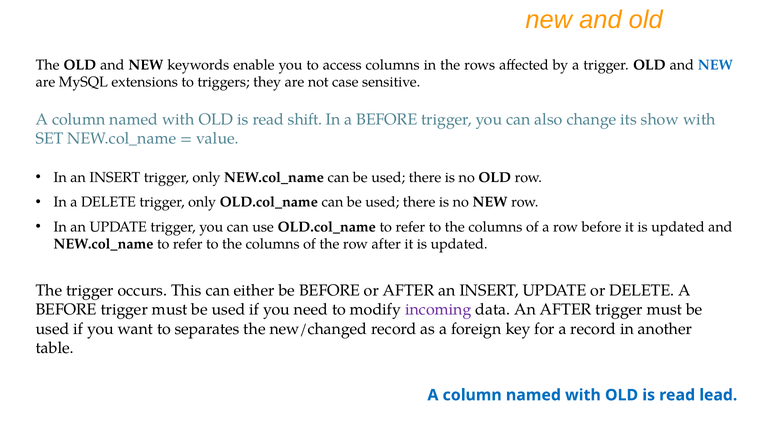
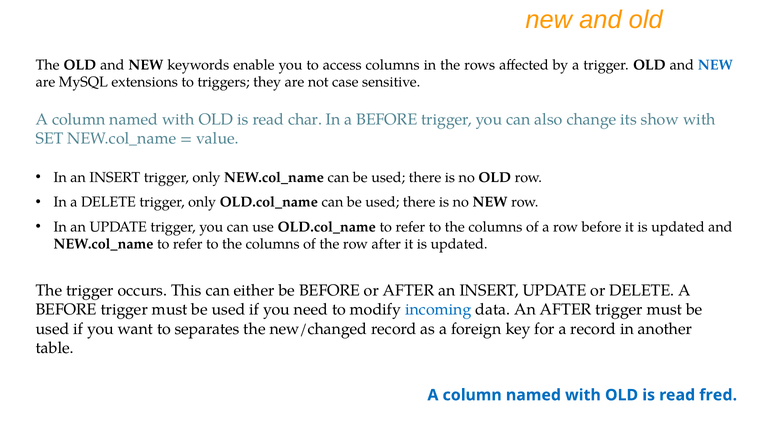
shift: shift -> char
incoming colour: purple -> blue
lead: lead -> fred
